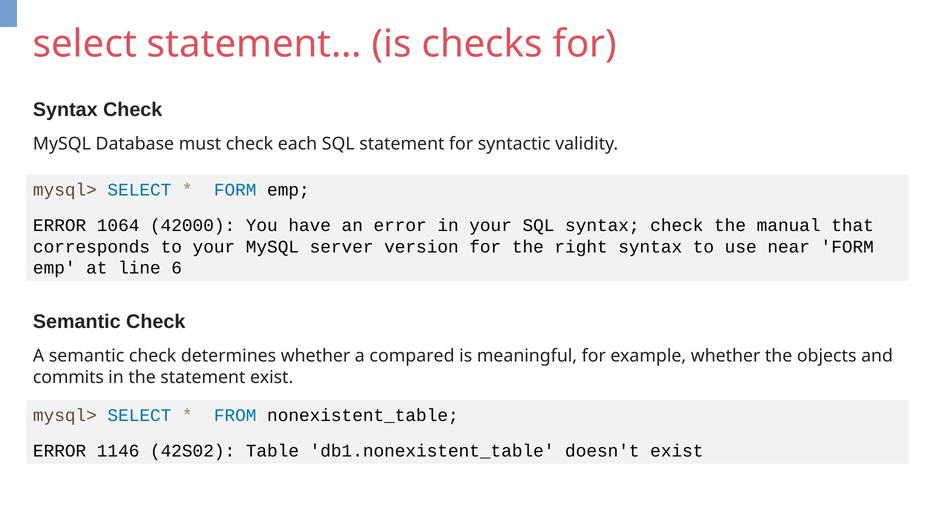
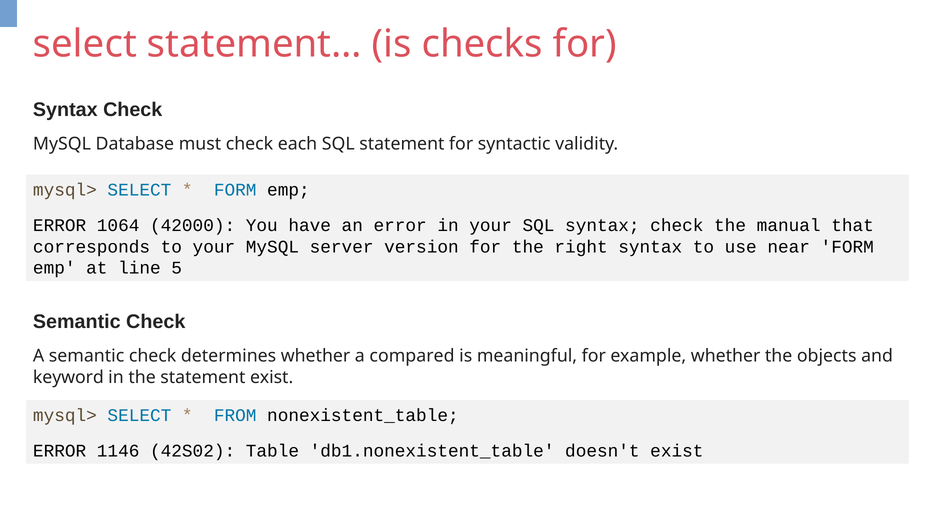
6: 6 -> 5
commits: commits -> keyword
